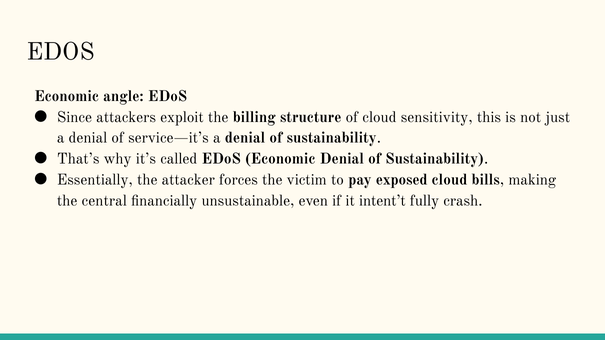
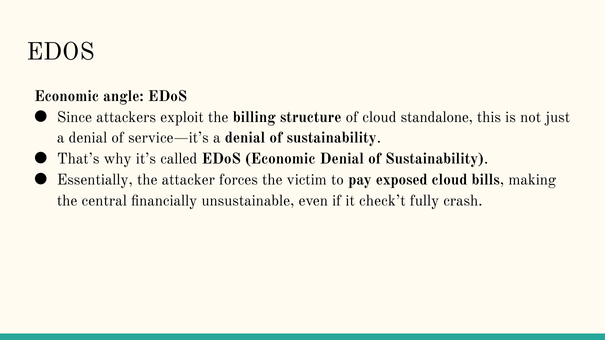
sensitivity: sensitivity -> standalone
intent’t: intent’t -> check’t
